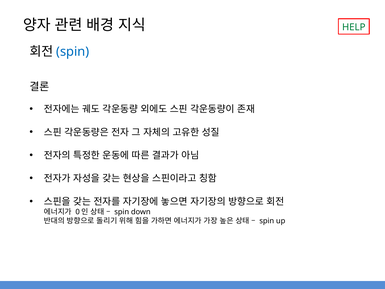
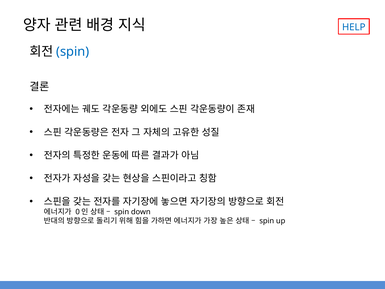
HELP colour: green -> blue
